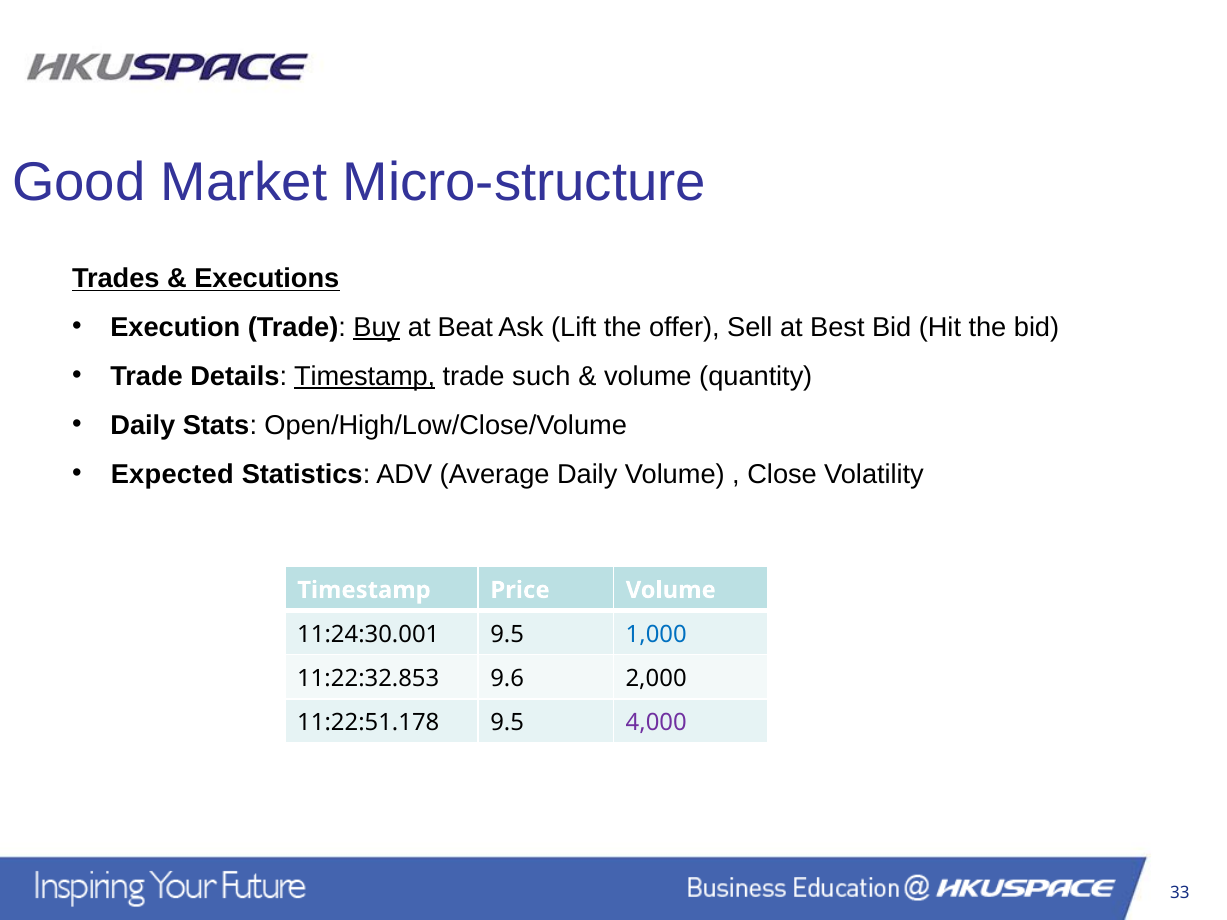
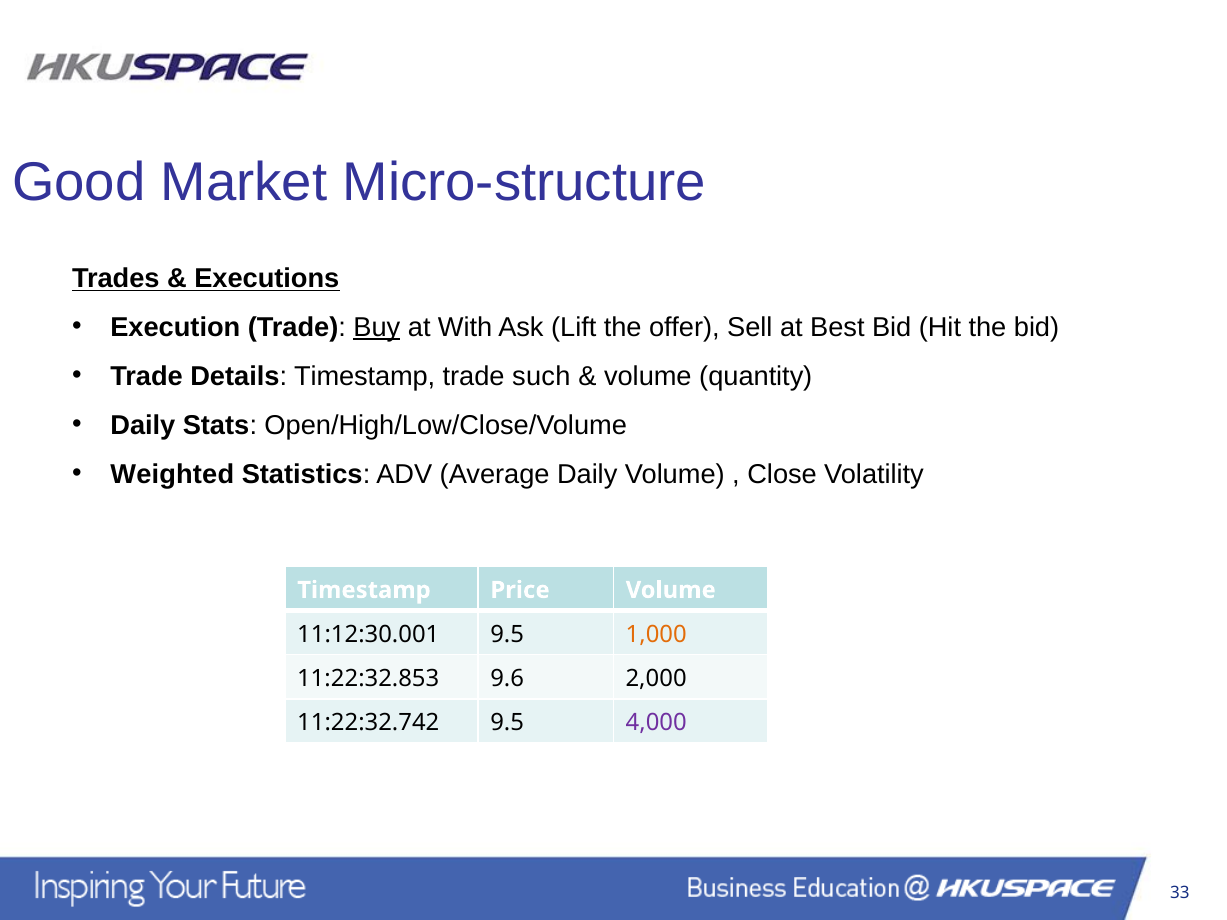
Beat: Beat -> With
Timestamp at (365, 377) underline: present -> none
Expected: Expected -> Weighted
11:24:30.001: 11:24:30.001 -> 11:12:30.001
1,000 colour: blue -> orange
11:22:51.178: 11:22:51.178 -> 11:22:32.742
